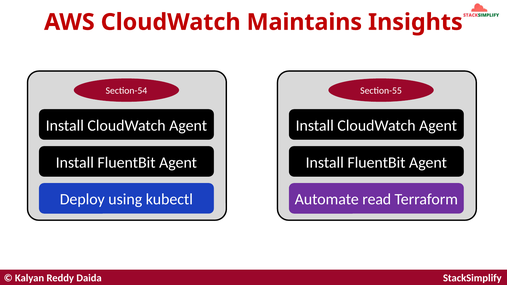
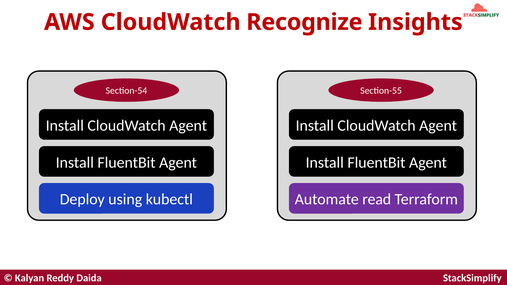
Maintains: Maintains -> Recognize
